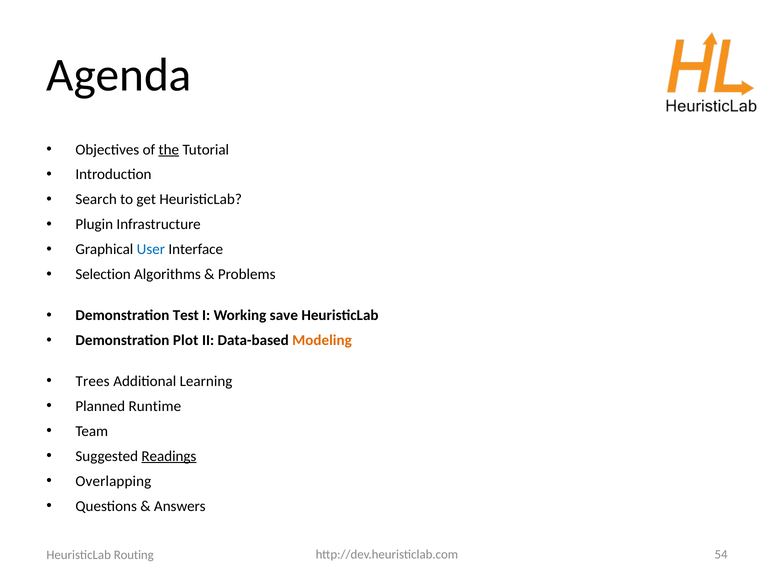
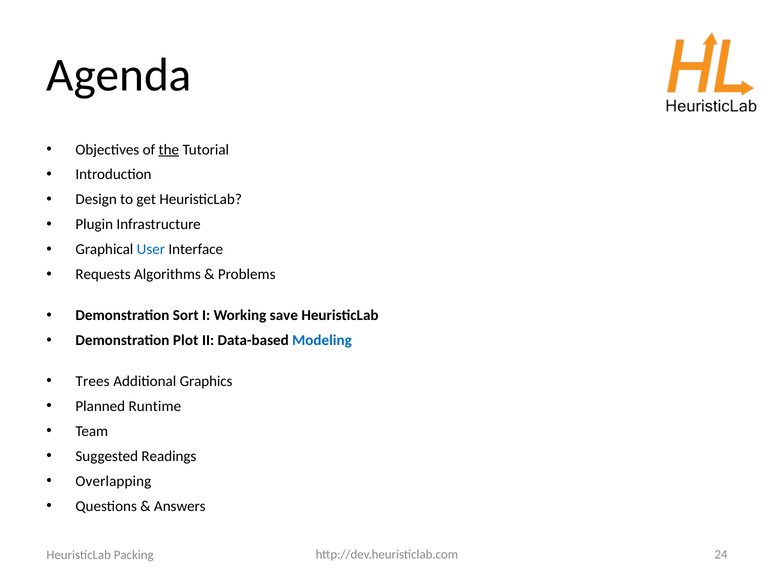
Search: Search -> Design
Selection: Selection -> Requests
Test: Test -> Sort
Modeling colour: orange -> blue
Learning: Learning -> Graphics
Readings underline: present -> none
54: 54 -> 24
Routing: Routing -> Packing
